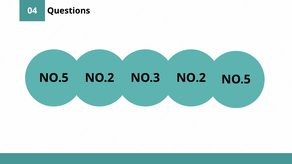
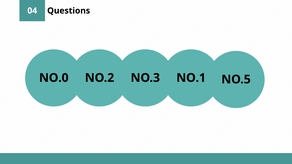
NO.5 at (54, 78): NO.5 -> NO.0
NO.3 NO.2: NO.2 -> NO.1
